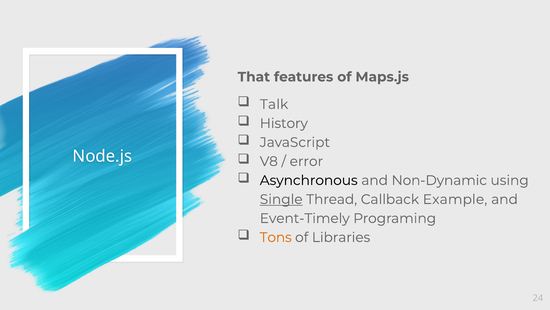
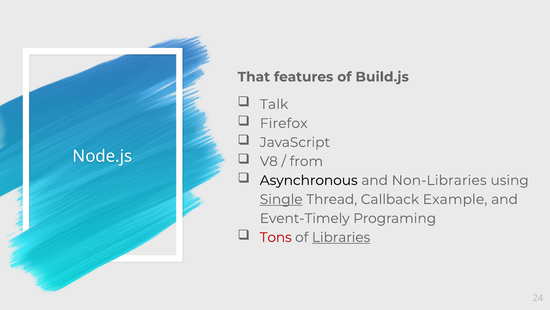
Maps.js: Maps.js -> Build.js
History: History -> Firefox
error: error -> from
Non-Dynamic: Non-Dynamic -> Non-Libraries
Tons colour: orange -> red
Libraries underline: none -> present
